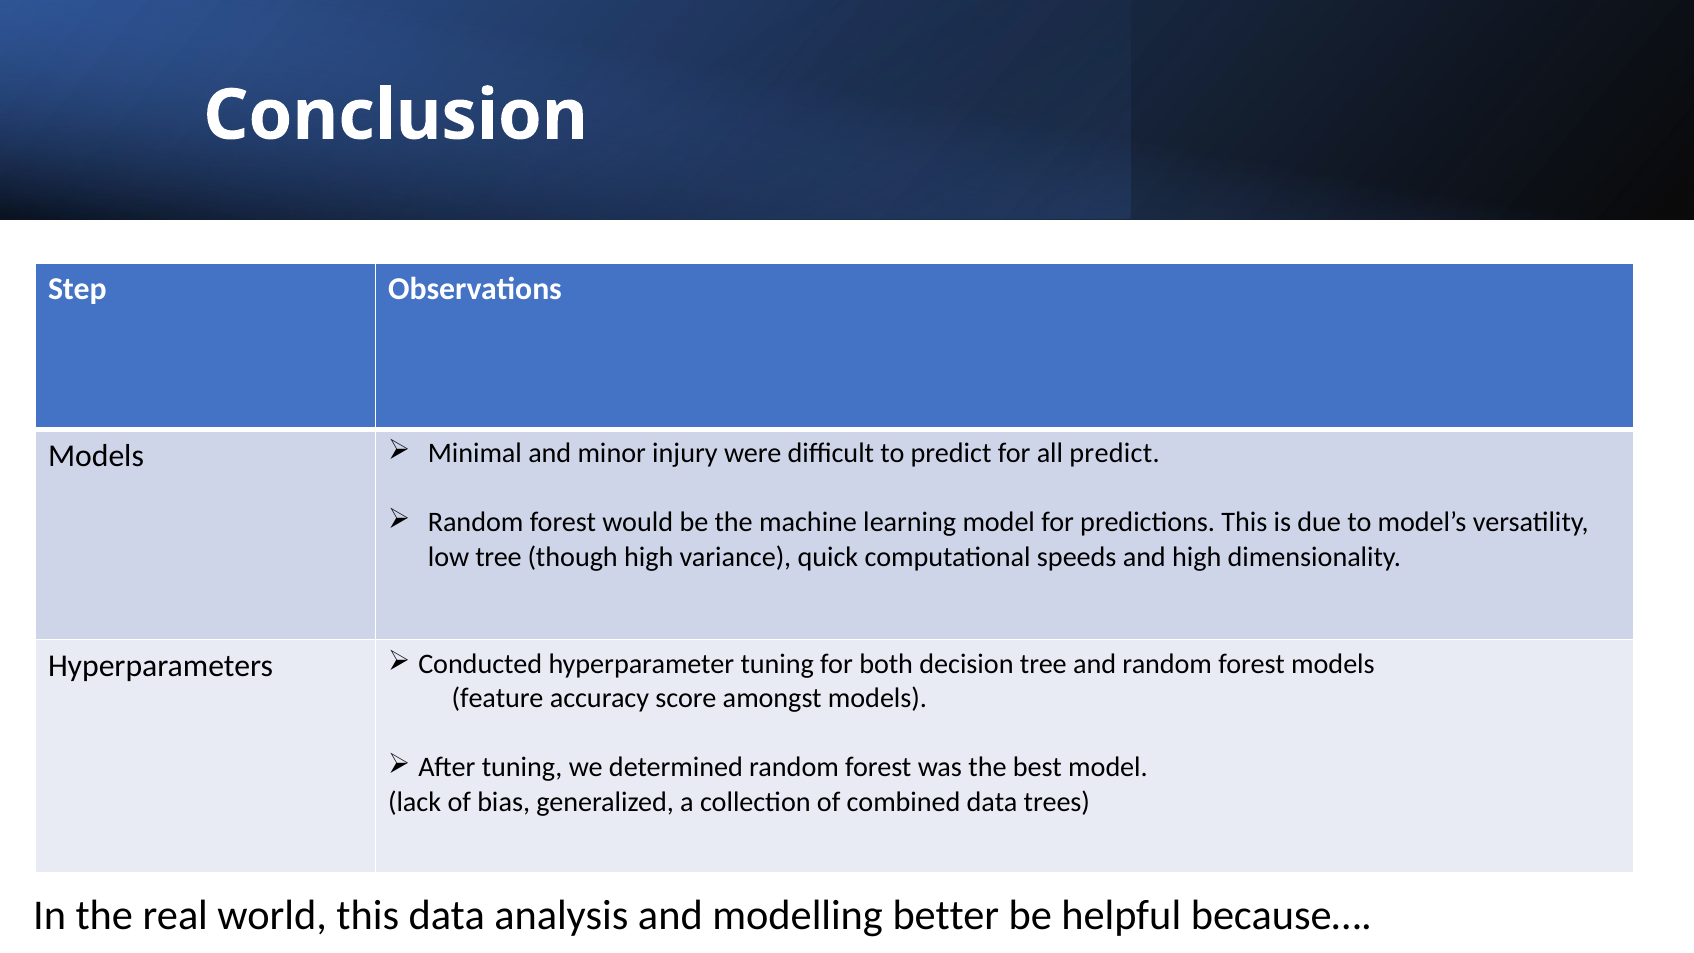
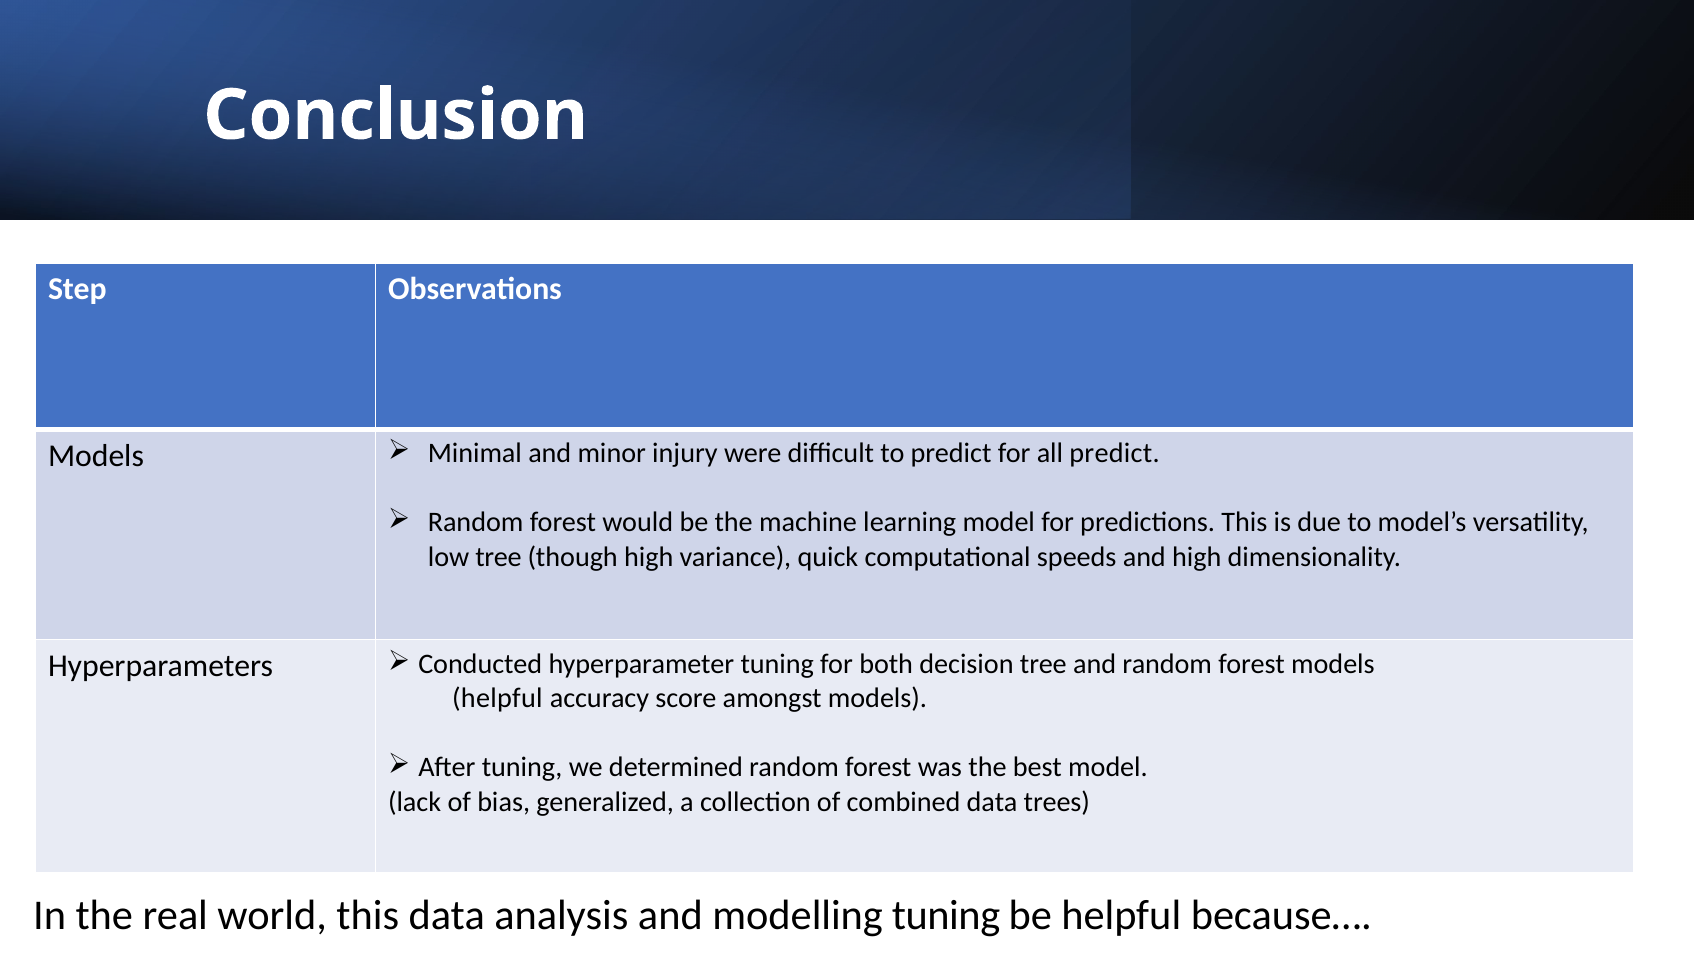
feature at (498, 698): feature -> helpful
modelling better: better -> tuning
